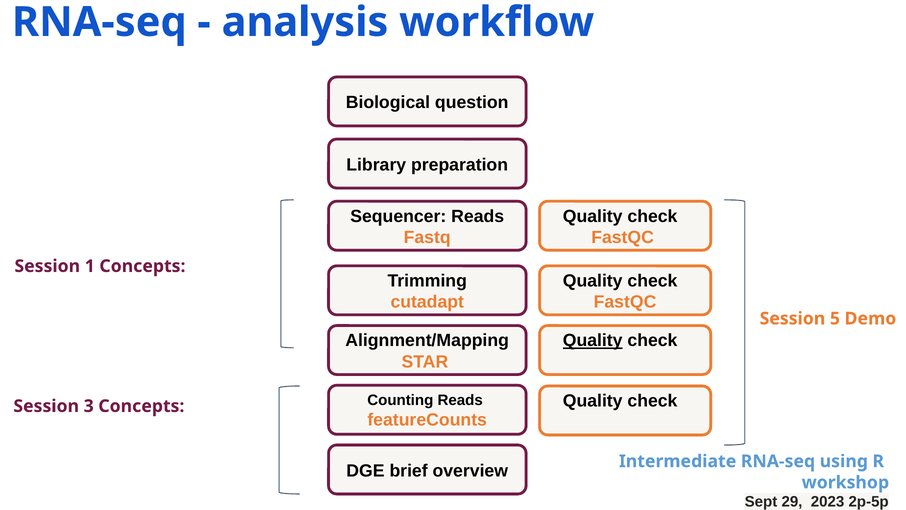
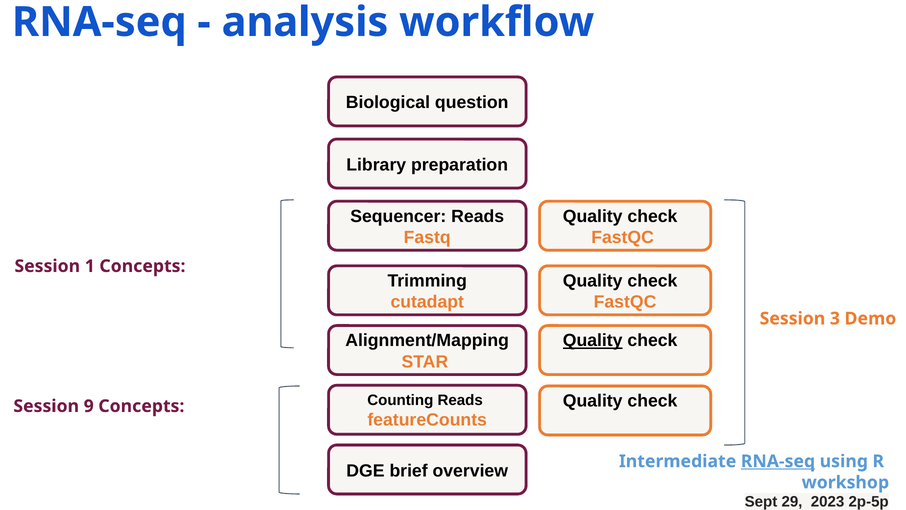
5: 5 -> 3
3: 3 -> 9
RNA-seq at (778, 461) underline: none -> present
